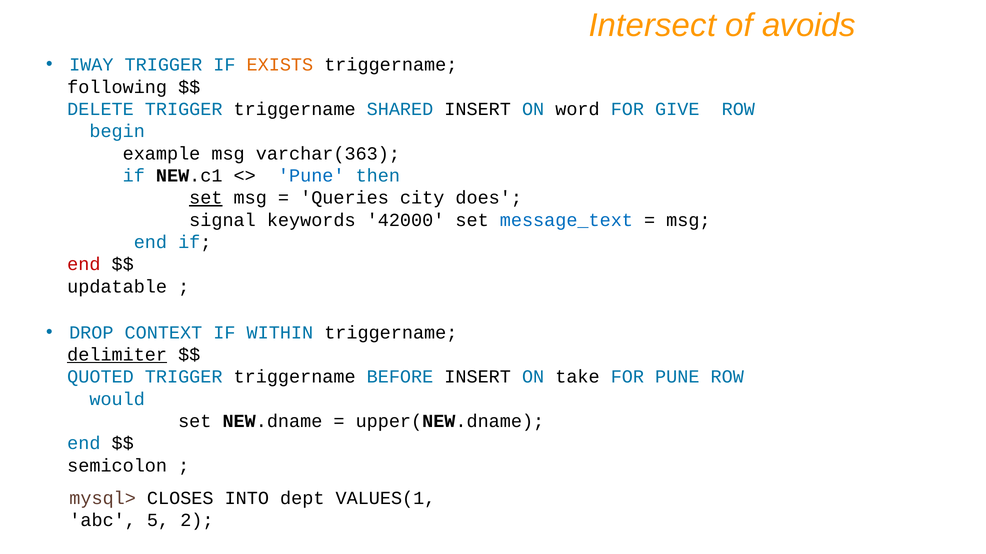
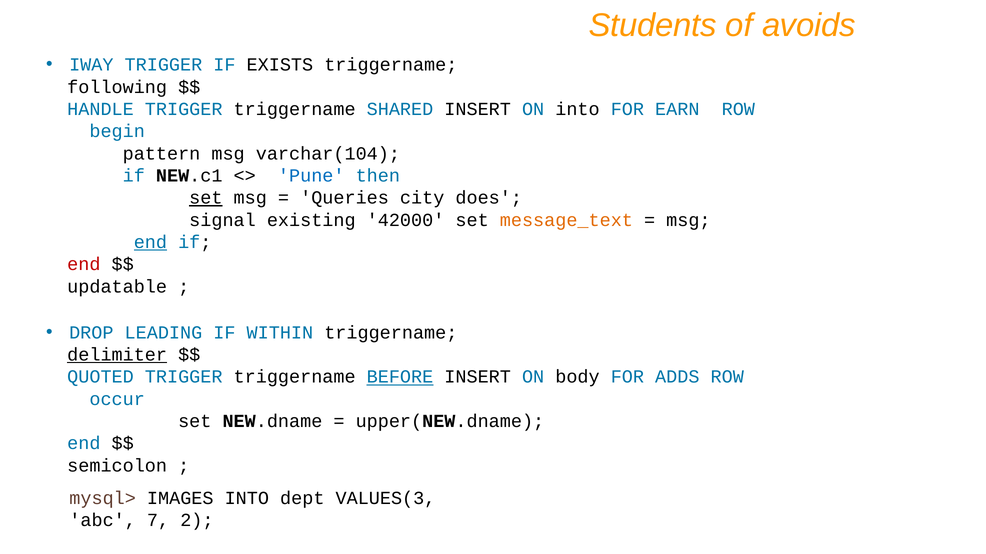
Intersect: Intersect -> Students
EXISTS colour: orange -> black
DELETE: DELETE -> HANDLE
ON word: word -> into
GIVE: GIVE -> EARN
example: example -> pattern
varchar(363: varchar(363 -> varchar(104
keywords: keywords -> existing
message_text colour: blue -> orange
end at (150, 242) underline: none -> present
CONTEXT: CONTEXT -> LEADING
BEFORE underline: none -> present
take: take -> body
FOR PUNE: PUNE -> ADDS
would: would -> occur
CLOSES: CLOSES -> IMAGES
VALUES(1: VALUES(1 -> VALUES(3
5: 5 -> 7
